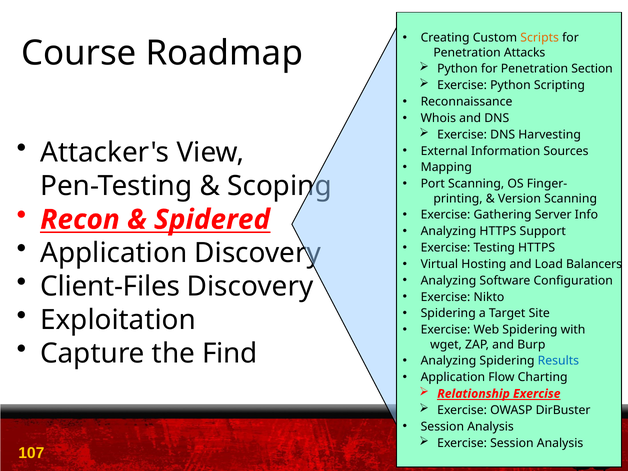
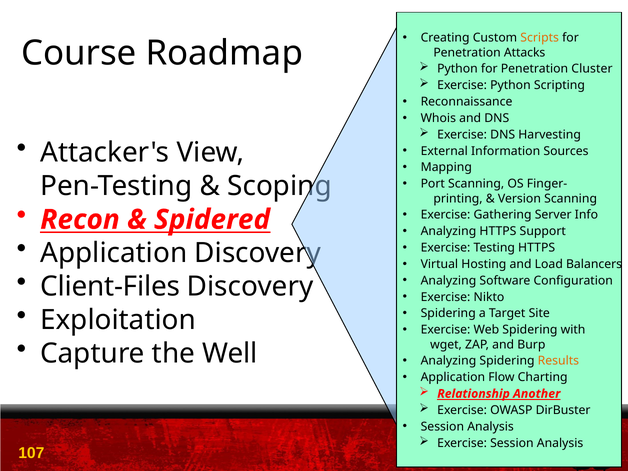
Section: Section -> Cluster
Find: Find -> Well
Results at (558, 361) colour: blue -> orange
Exercise at (537, 394): Exercise -> Another
